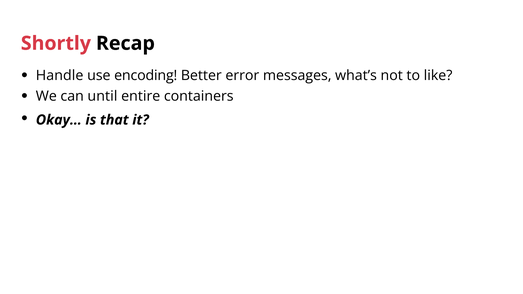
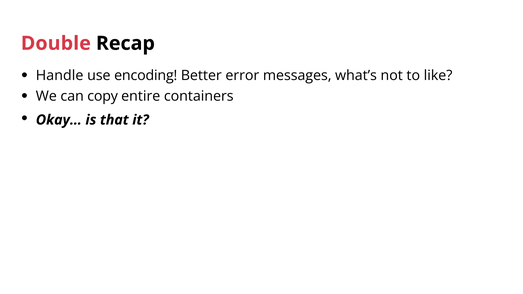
Shortly: Shortly -> Double
until: until -> copy
